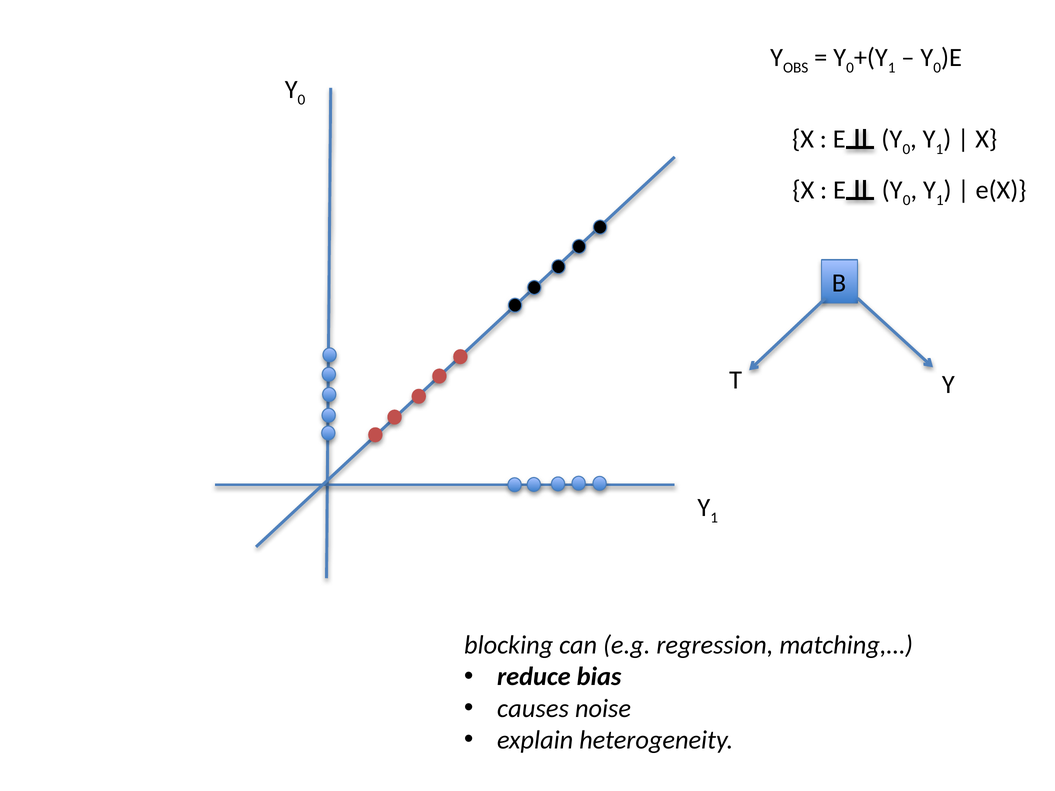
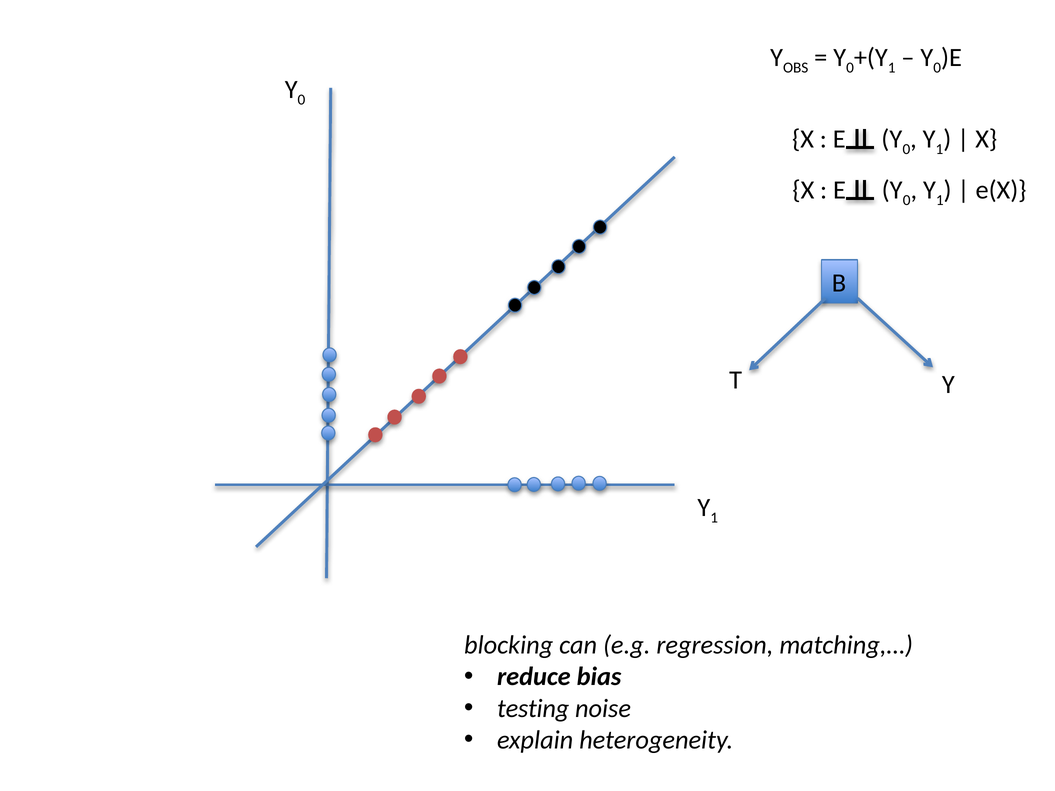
causes: causes -> testing
